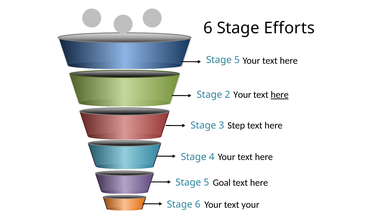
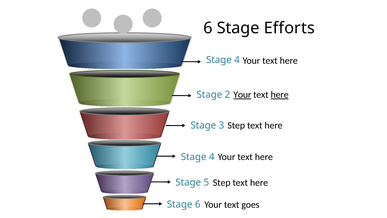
5 at (237, 60): 5 -> 4
Your at (242, 95) underline: none -> present
5 Goal: Goal -> Step
text your: your -> goes
